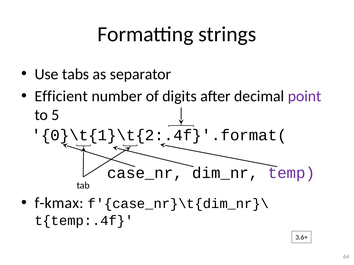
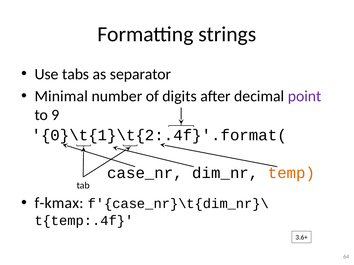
Efficient: Efficient -> Minimal
5: 5 -> 9
temp colour: purple -> orange
